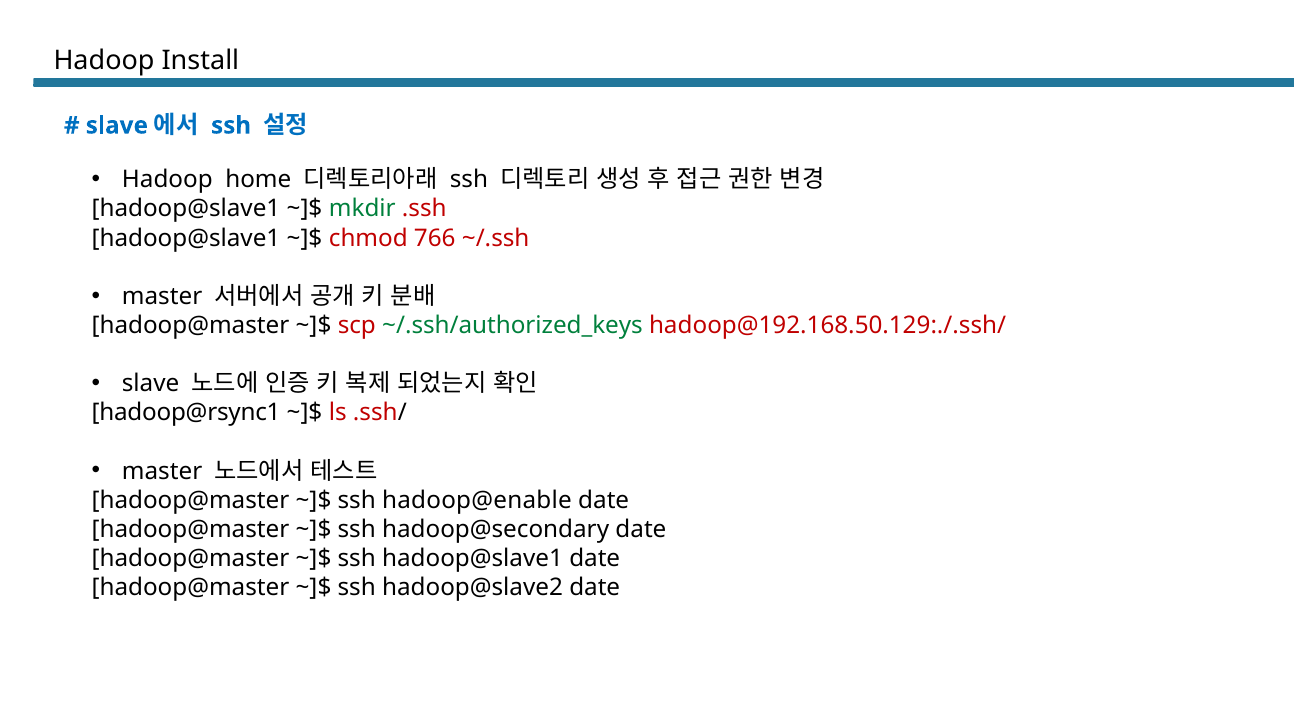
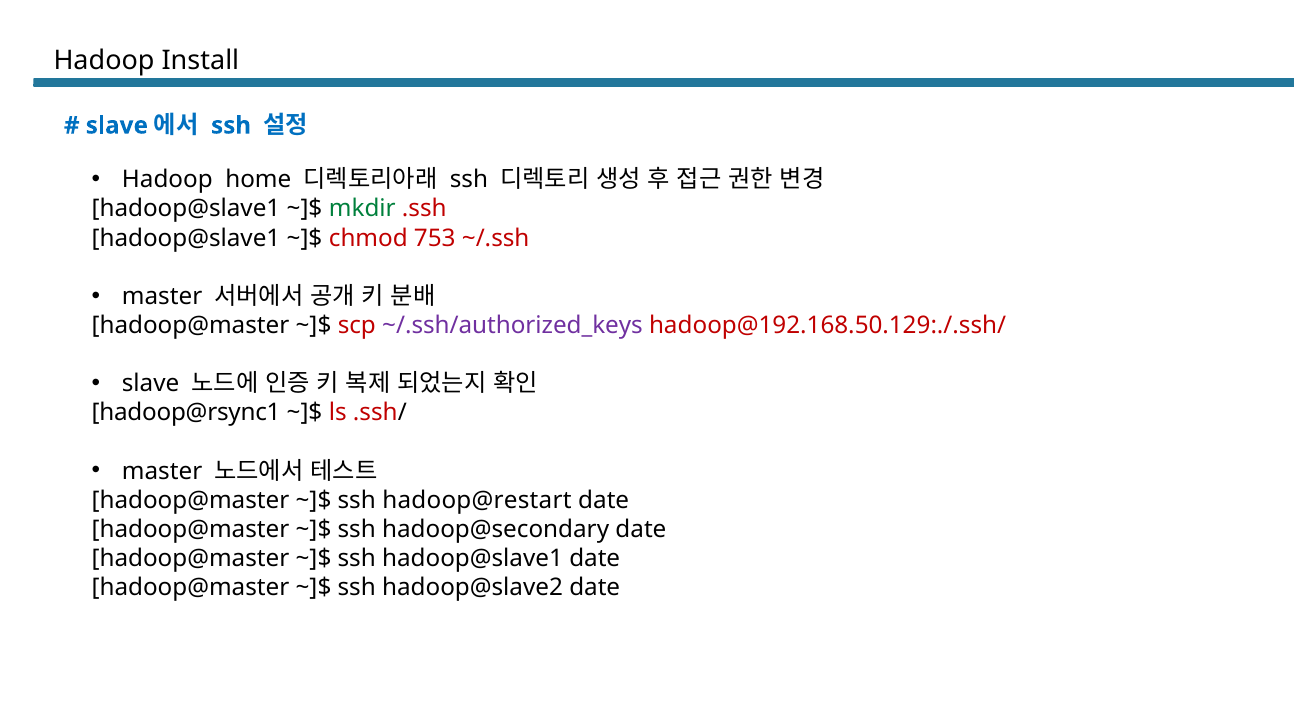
766: 766 -> 753
~/.ssh/authorized_keys colour: green -> purple
hadoop@enable: hadoop@enable -> hadoop@restart
